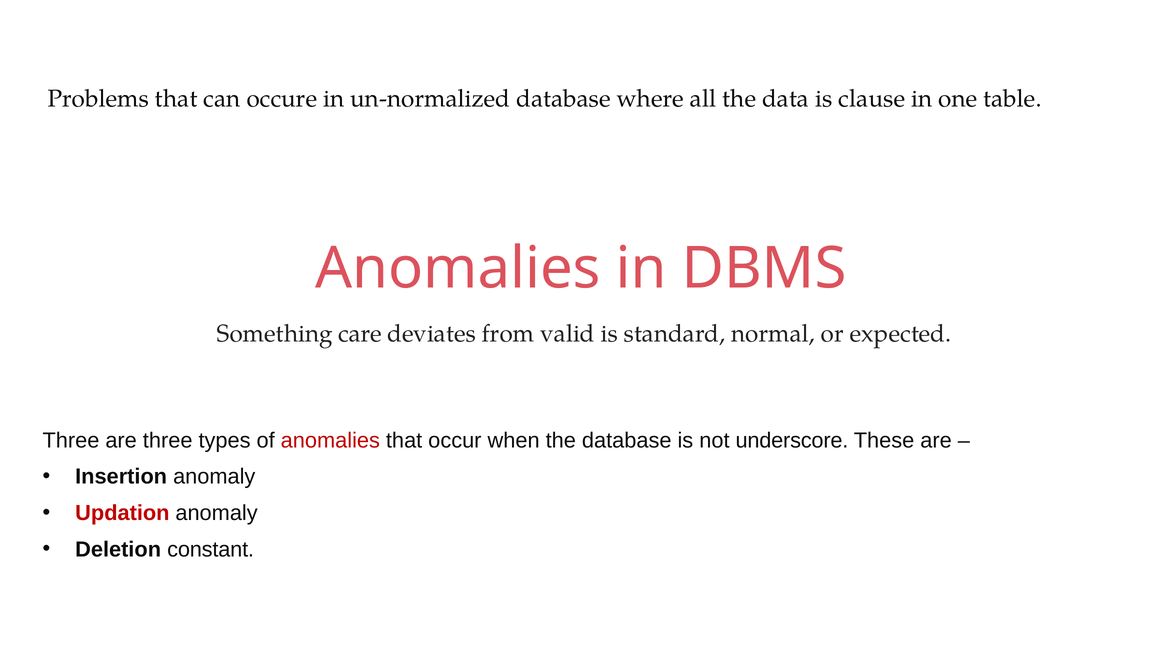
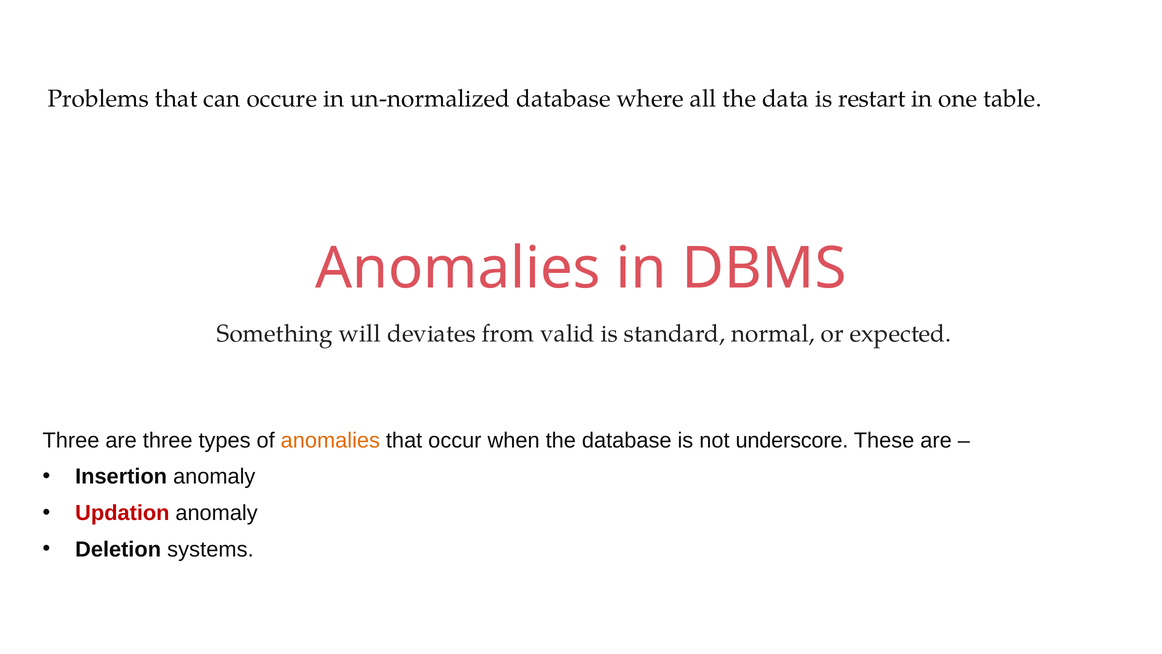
clause: clause -> restart
care: care -> will
anomalies at (330, 440) colour: red -> orange
constant: constant -> systems
